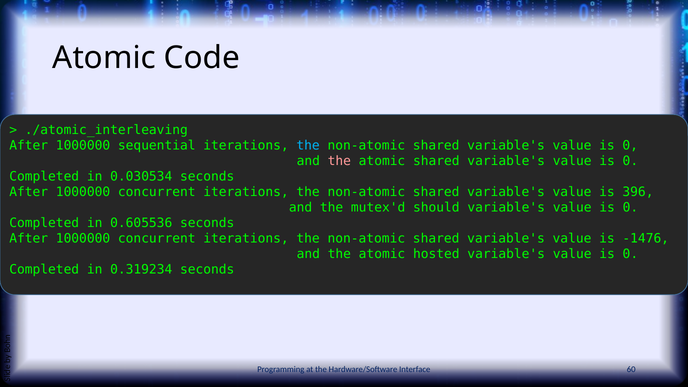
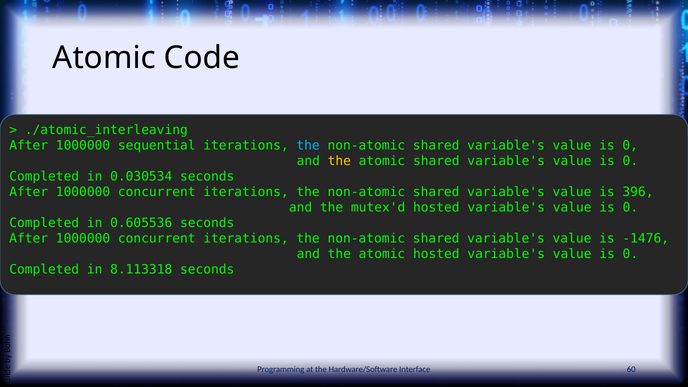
the at (339, 161) colour: pink -> yellow
mutex'd should: should -> hosted
0.319234: 0.319234 -> 8.113318
